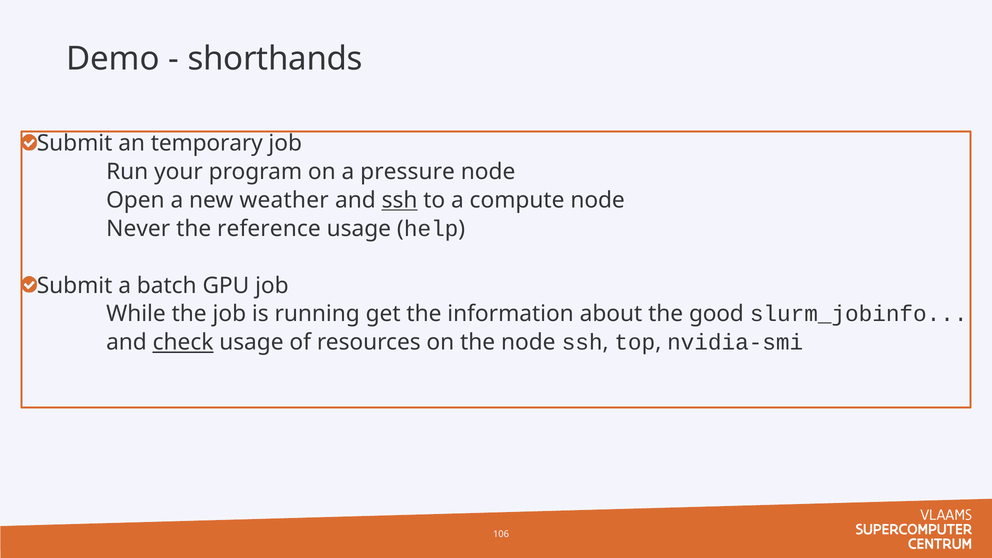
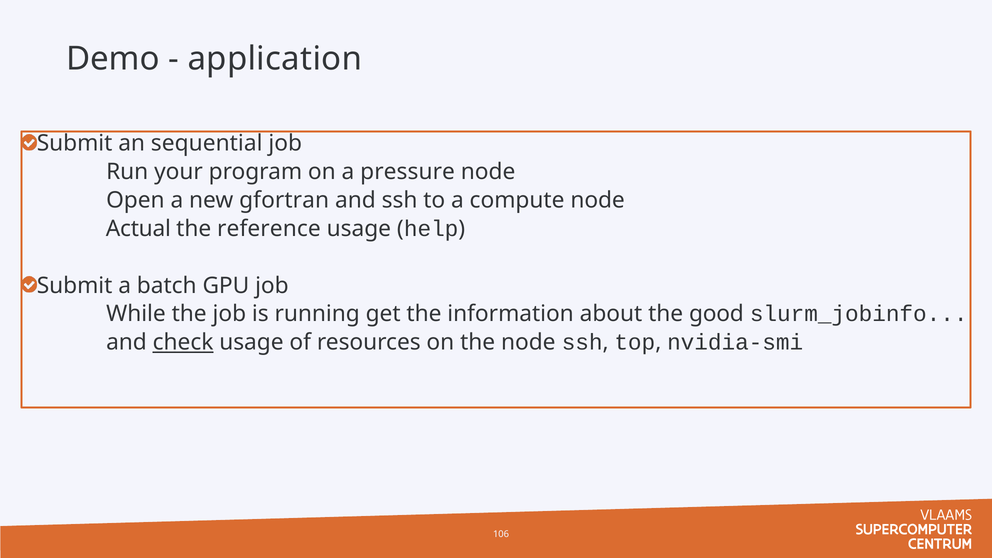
shorthands: shorthands -> application
temporary: temporary -> sequential
weather: weather -> gfortran
ssh at (400, 200) underline: present -> none
Never: Never -> Actual
